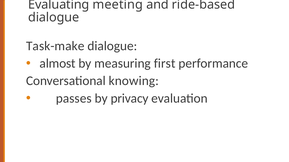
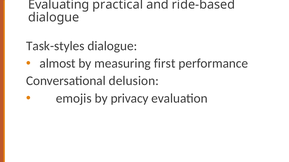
meeting: meeting -> practical
Task-make: Task-make -> Task-styles
knowing: knowing -> delusion
passes: passes -> emojis
